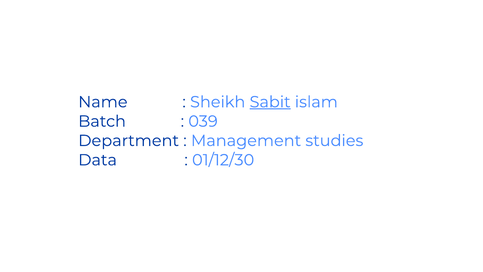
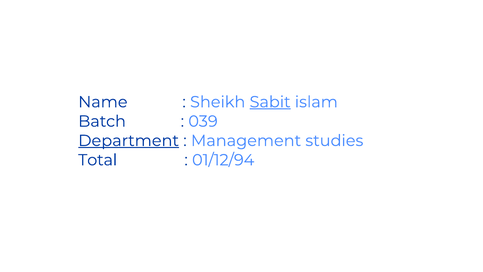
Department underline: none -> present
Data: Data -> Total
01/12/30: 01/12/30 -> 01/12/94
